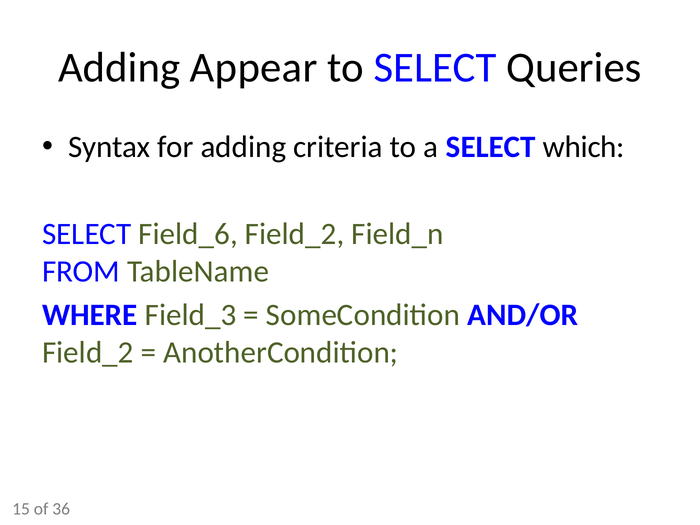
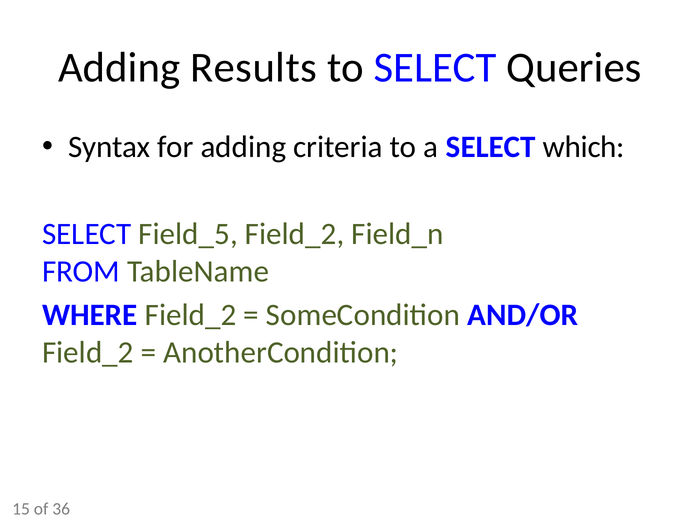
Appear: Appear -> Results
Field_6: Field_6 -> Field_5
WHERE Field_3: Field_3 -> Field_2
